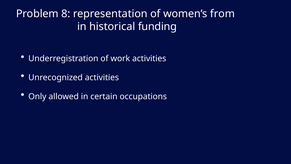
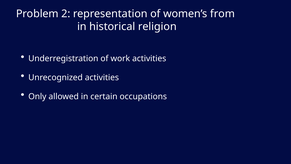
8: 8 -> 2
funding: funding -> religion
